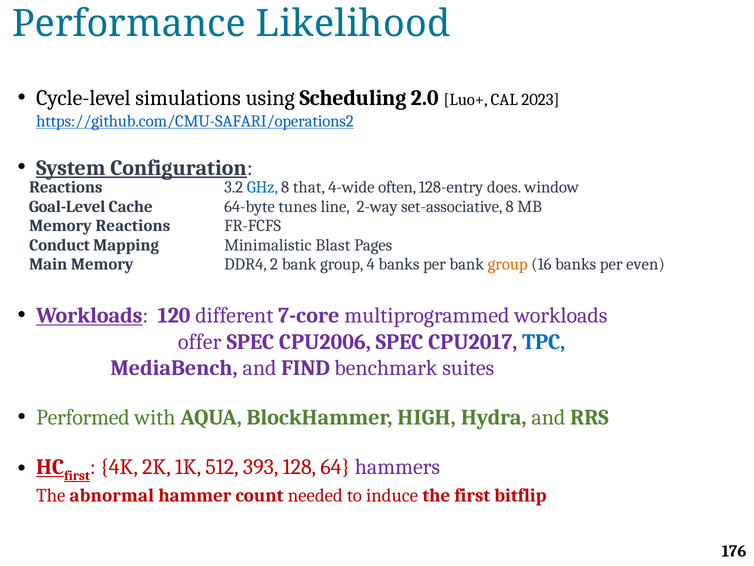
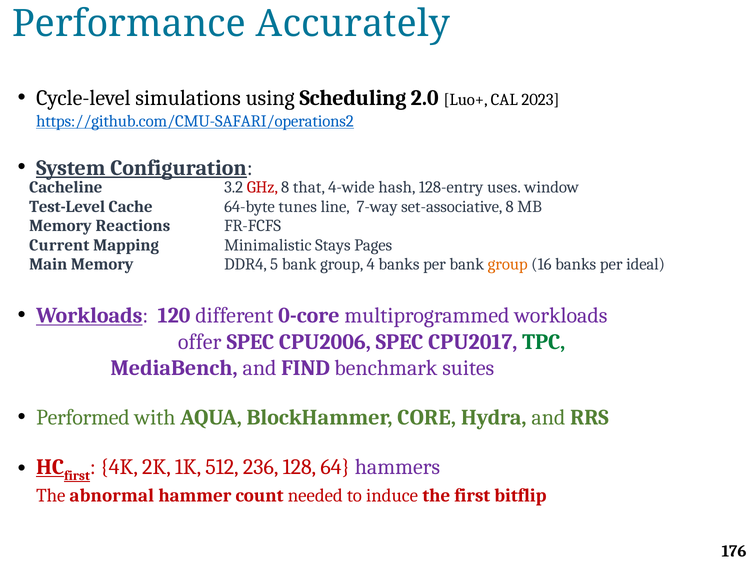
Likelihood: Likelihood -> Accurately
Reactions at (66, 187): Reactions -> Cacheline
GHz colour: blue -> red
often: often -> hash
does: does -> uses
Goal-Level: Goal-Level -> Test-Level
2-way: 2-way -> 7-way
Conduct: Conduct -> Current
Blast: Blast -> Stays
2: 2 -> 5
even: even -> ideal
7-core: 7-core -> 0-core
TPC colour: blue -> green
HIGH: HIGH -> CORE
393: 393 -> 236
